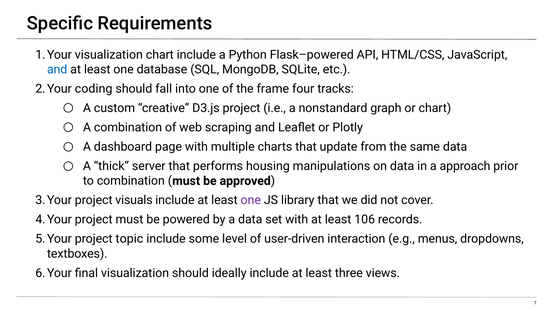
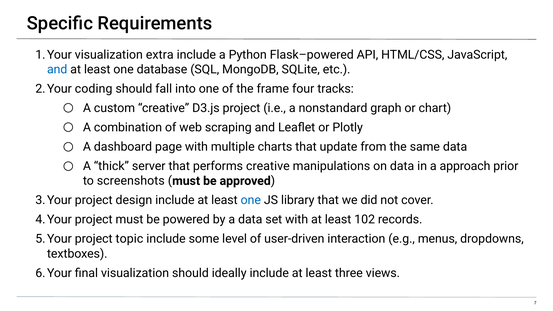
visualization chart: chart -> extra
performs housing: housing -> creative
to combination: combination -> screenshots
visuals: visuals -> design
one at (251, 200) colour: purple -> blue
106: 106 -> 102
